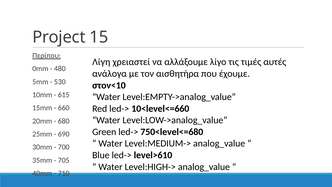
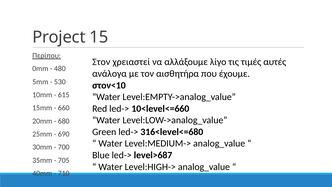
Λίγη: Λίγη -> Στον
750<level<=680: 750<level<=680 -> 316<level<=680
level>610: level>610 -> level>687
